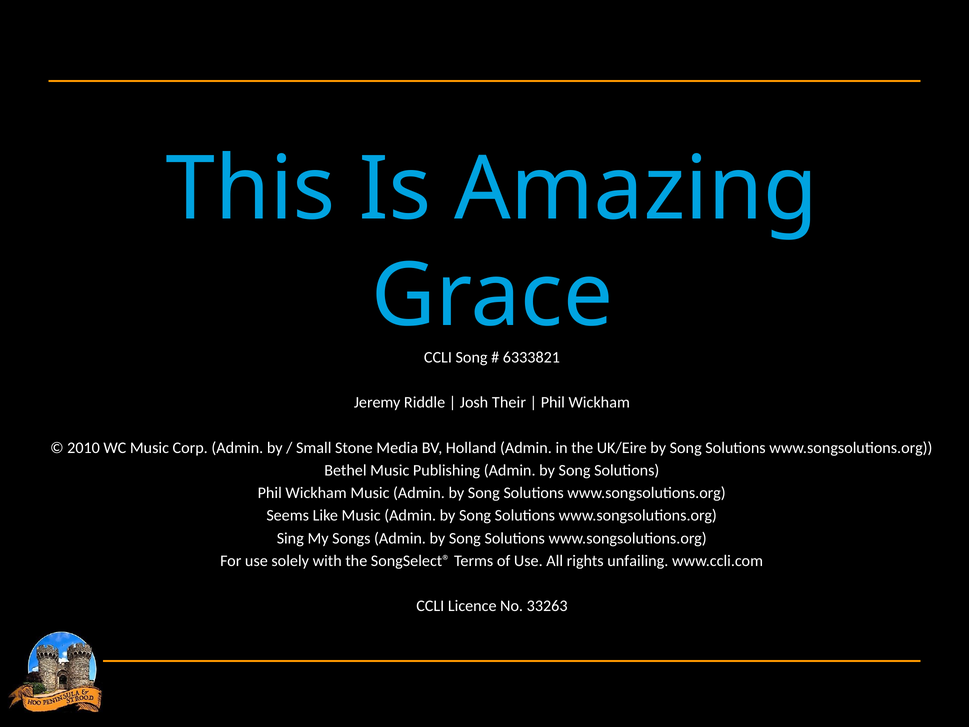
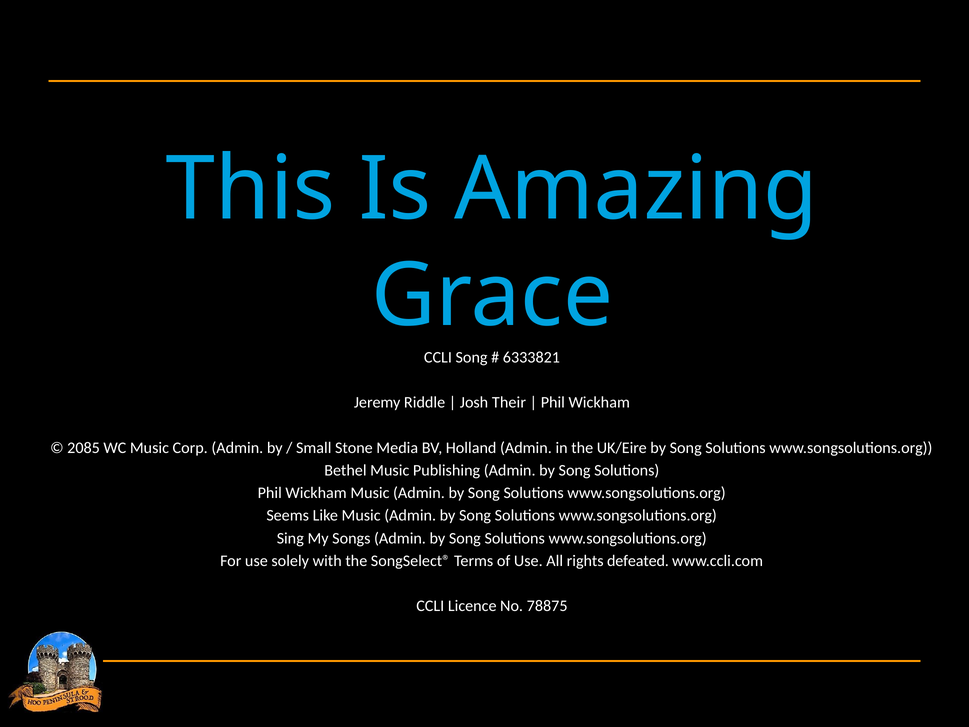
2010: 2010 -> 2085
unfailing: unfailing -> defeated
33263: 33263 -> 78875
